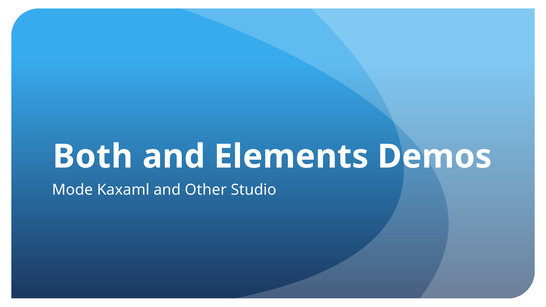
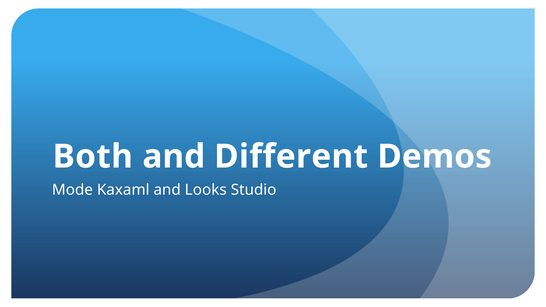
Elements: Elements -> Different
Other: Other -> Looks
